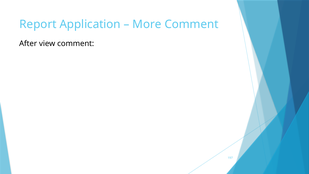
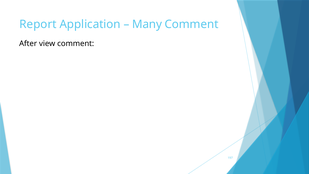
More: More -> Many
